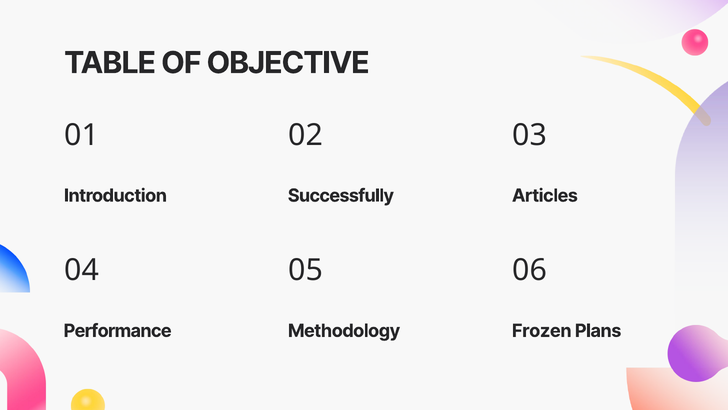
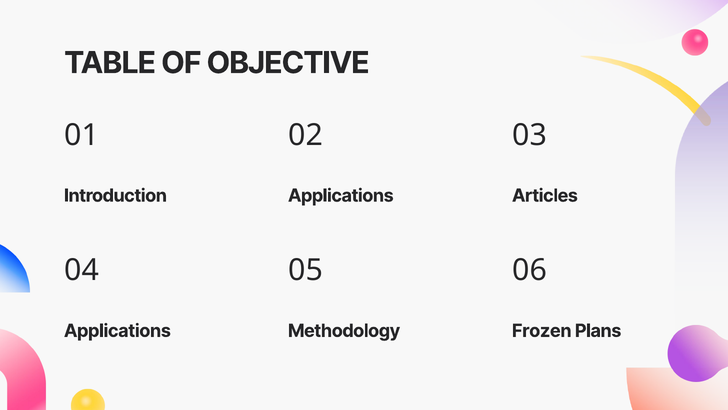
Introduction Successfully: Successfully -> Applications
Performance at (118, 330): Performance -> Applications
